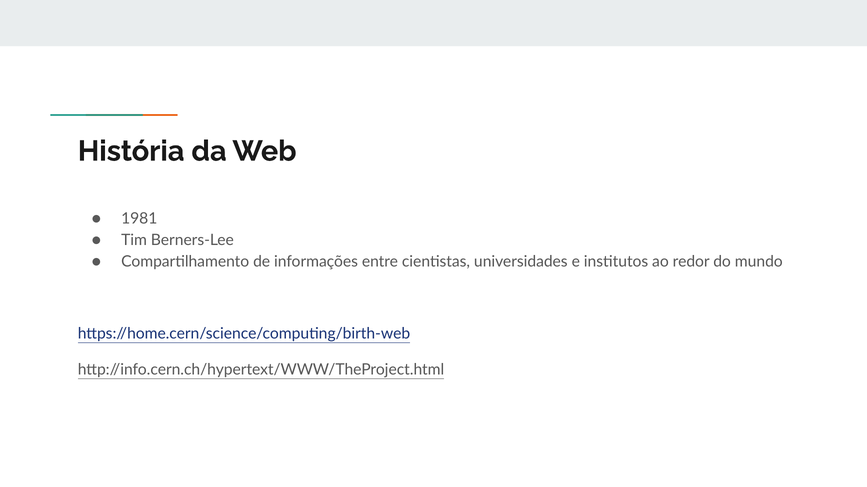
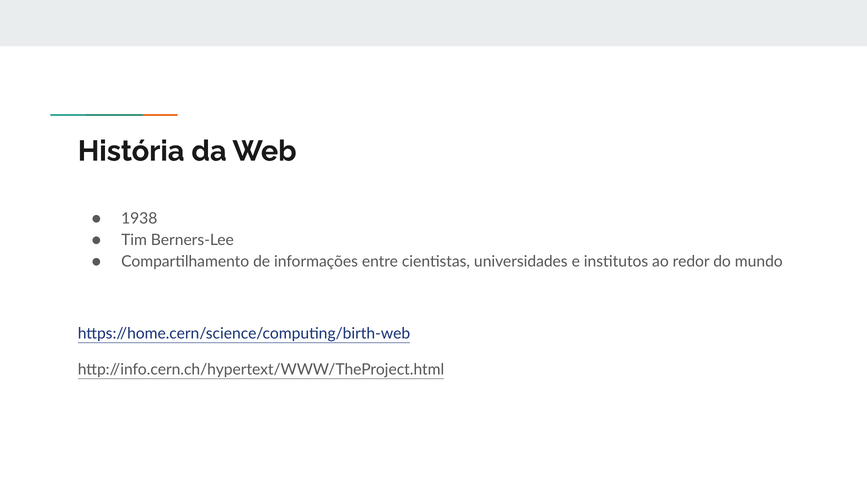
1981: 1981 -> 1938
